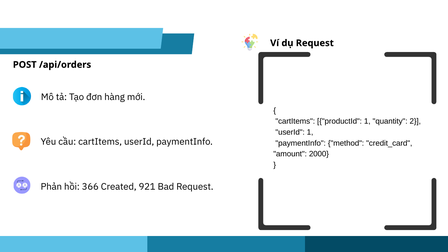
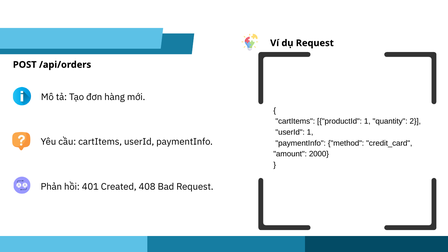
366: 366 -> 401
921: 921 -> 408
